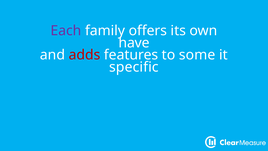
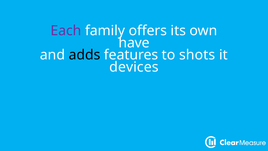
adds colour: red -> black
some: some -> shots
specific: specific -> devices
